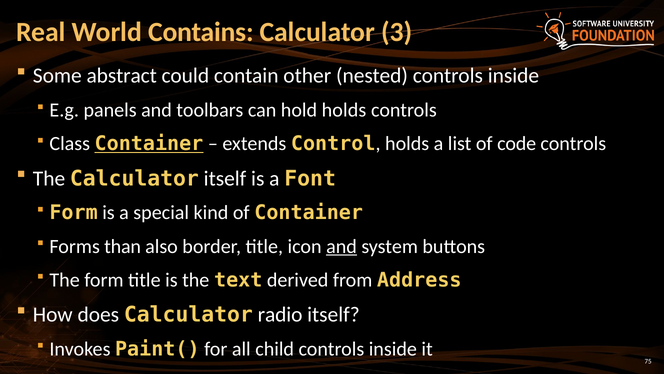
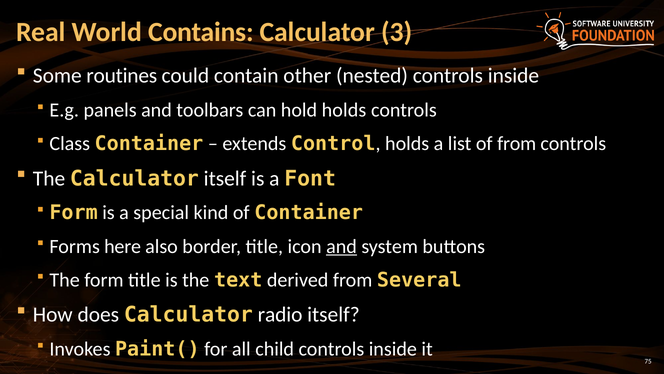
abstract: abstract -> routines
Container at (149, 144) underline: present -> none
of code: code -> from
than: than -> here
Address: Address -> Several
